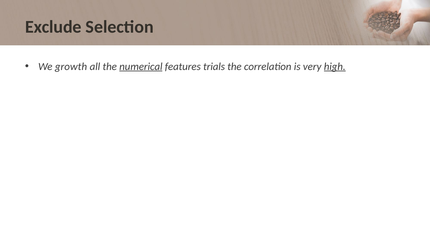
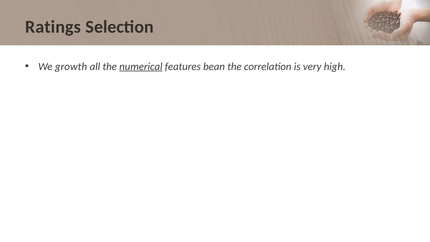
Exclude: Exclude -> Ratings
trials: trials -> bean
high underline: present -> none
